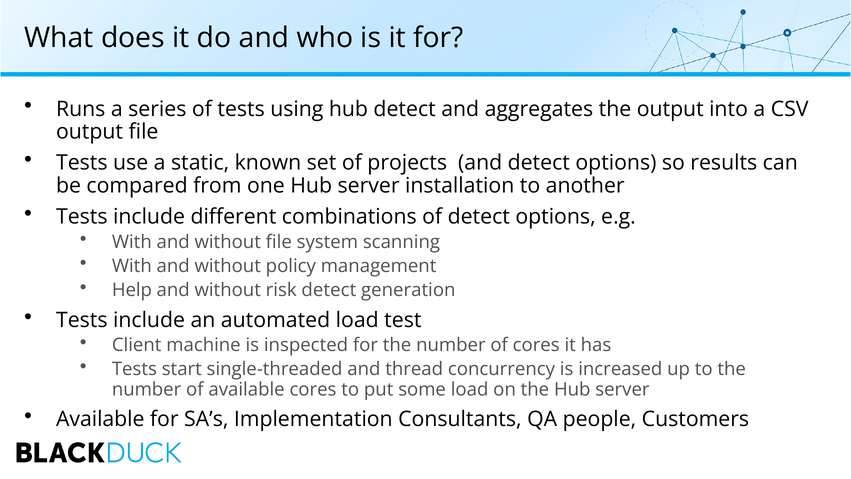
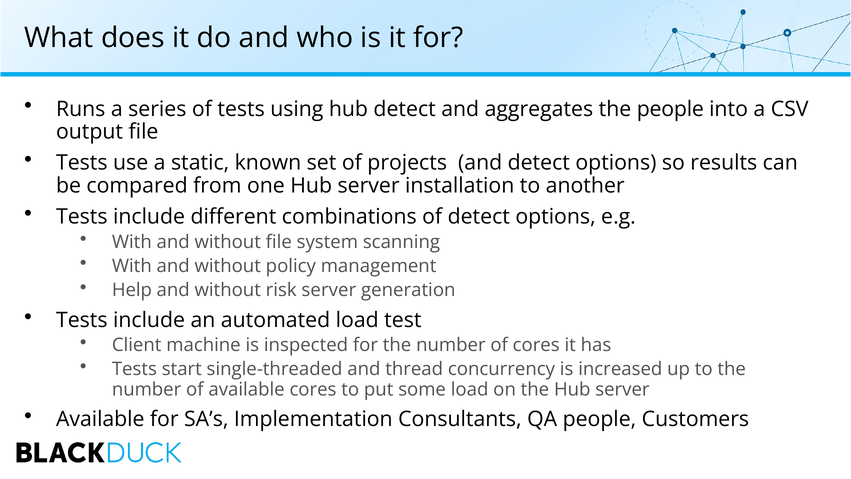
the output: output -> people
risk detect: detect -> server
